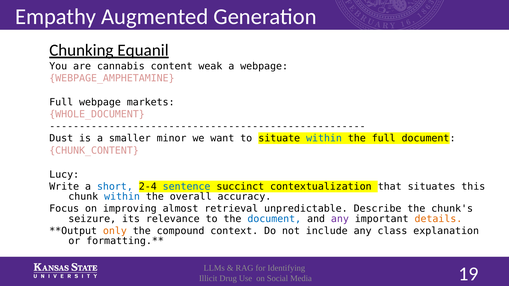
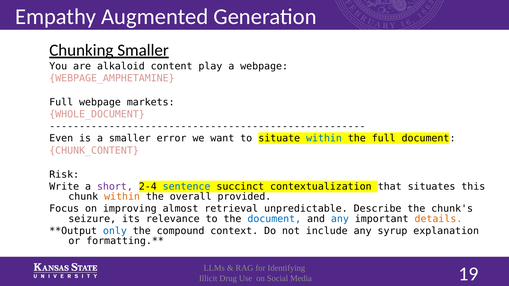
Chunking Equanil: Equanil -> Smaller
cannabis: cannabis -> alkaloid
weak: weak -> play
Dust: Dust -> Even
minor: minor -> error
Lucy: Lucy -> Risk
short colour: blue -> purple
within at (122, 197) colour: blue -> orange
accuracy: accuracy -> provided
any at (340, 219) colour: purple -> blue
only colour: orange -> blue
class: class -> syrup
